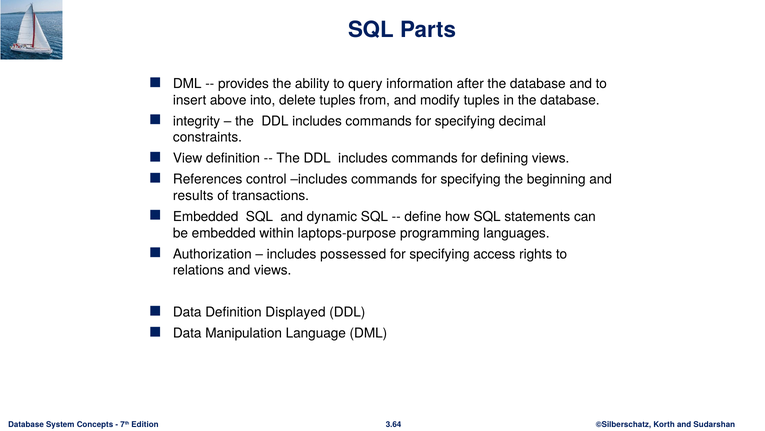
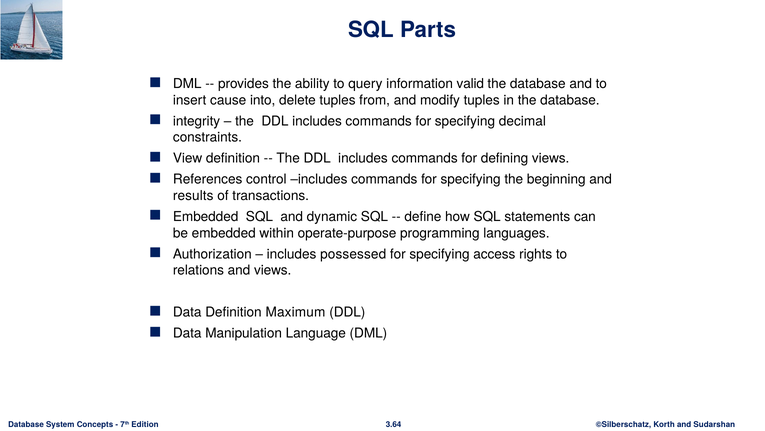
after: after -> valid
above: above -> cause
laptops-purpose: laptops-purpose -> operate-purpose
Displayed: Displayed -> Maximum
